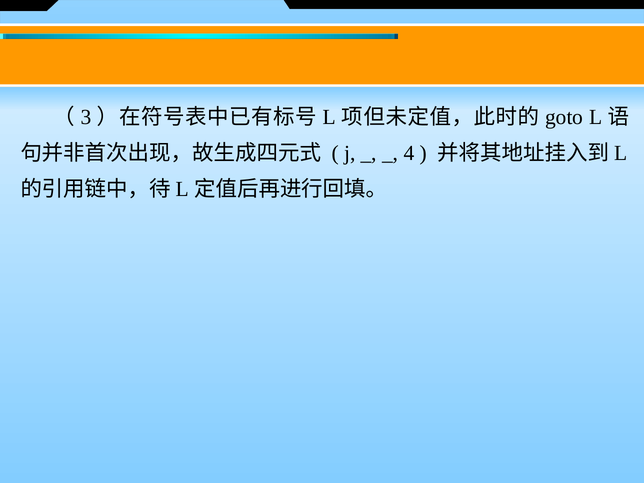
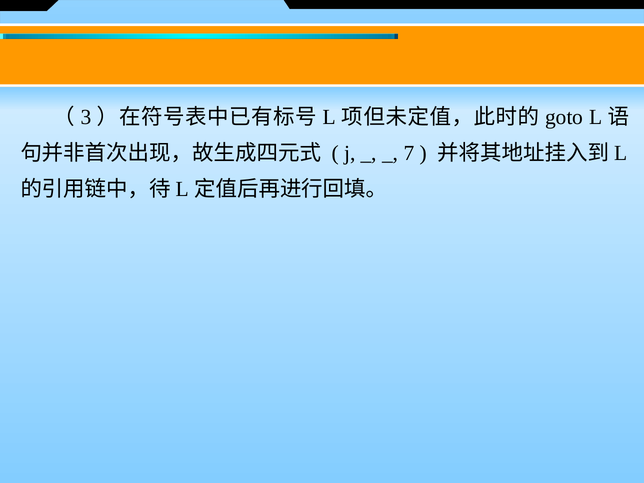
4: 4 -> 7
